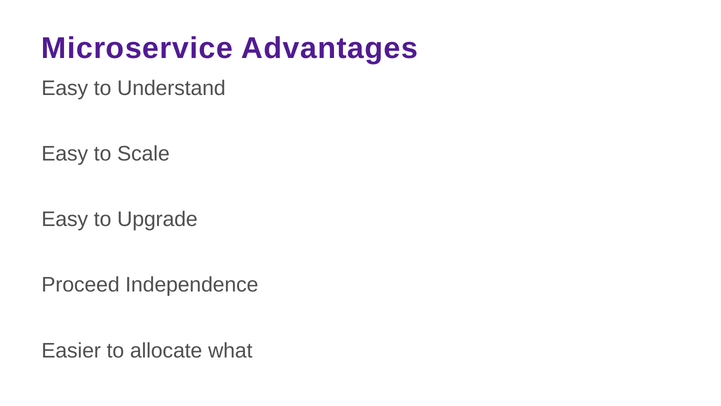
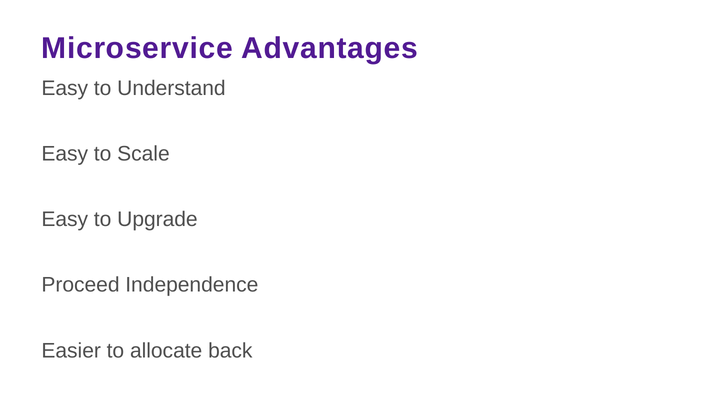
what: what -> back
